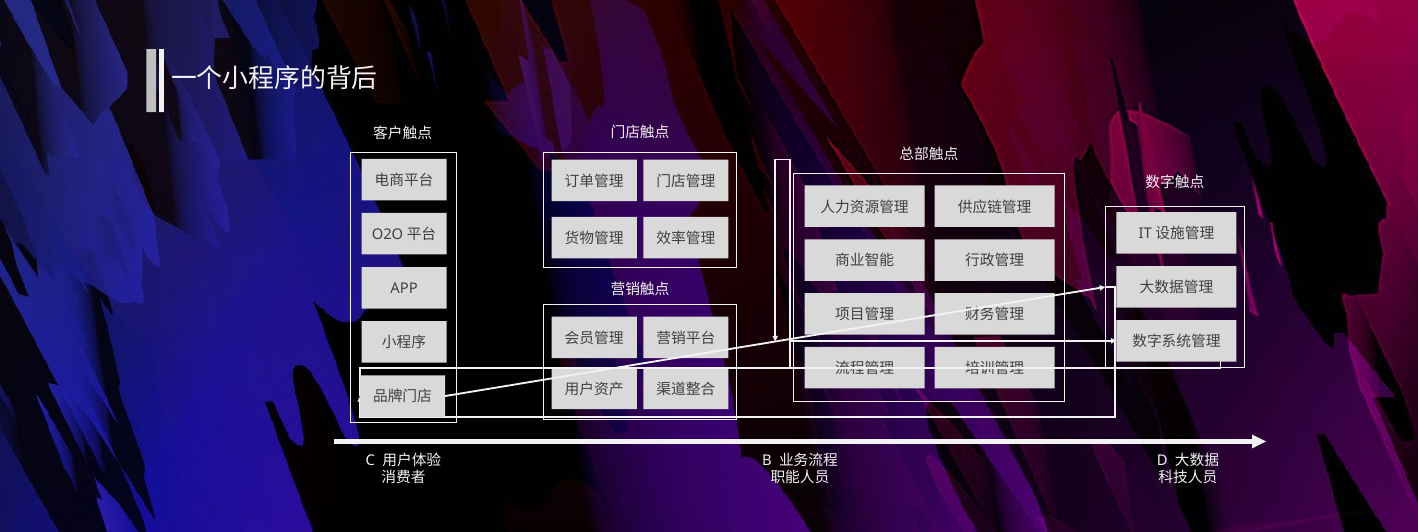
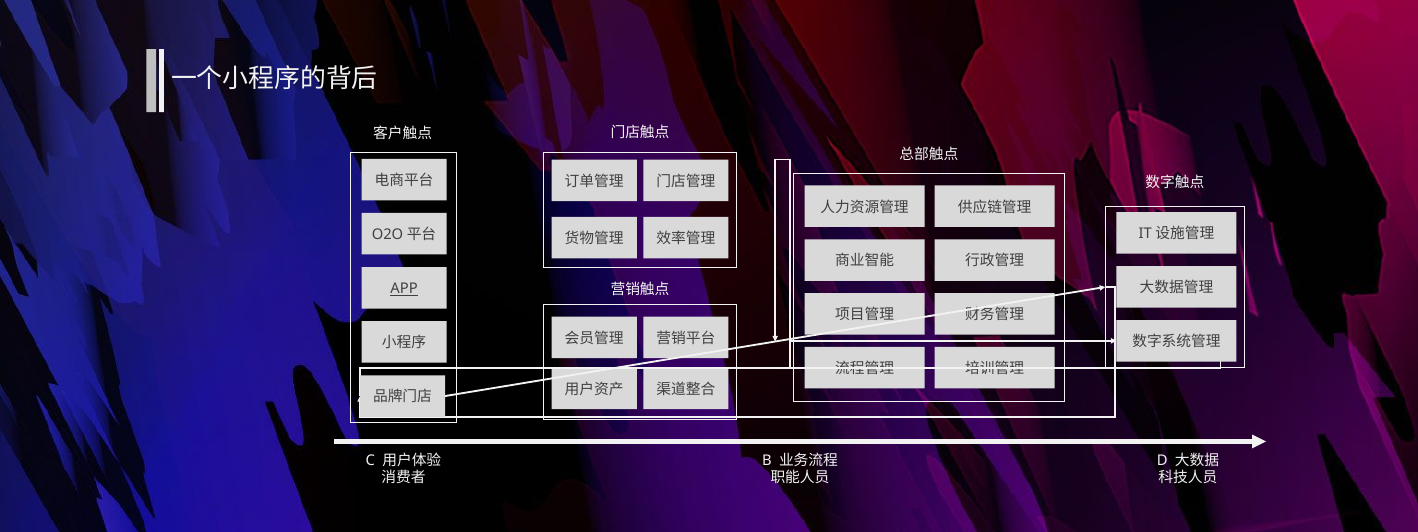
APP underline: none -> present
